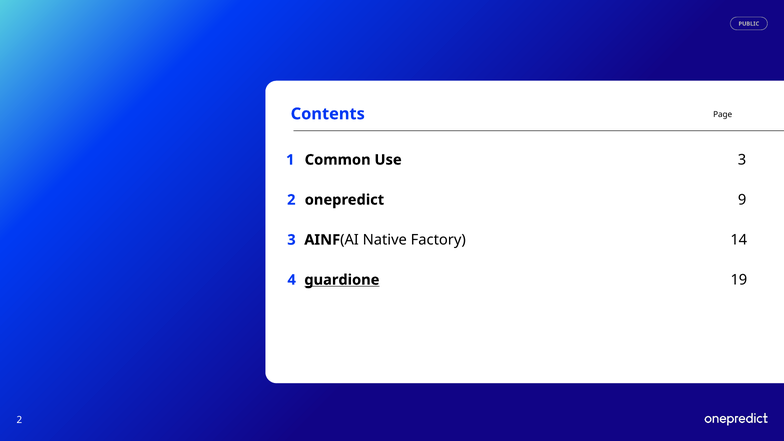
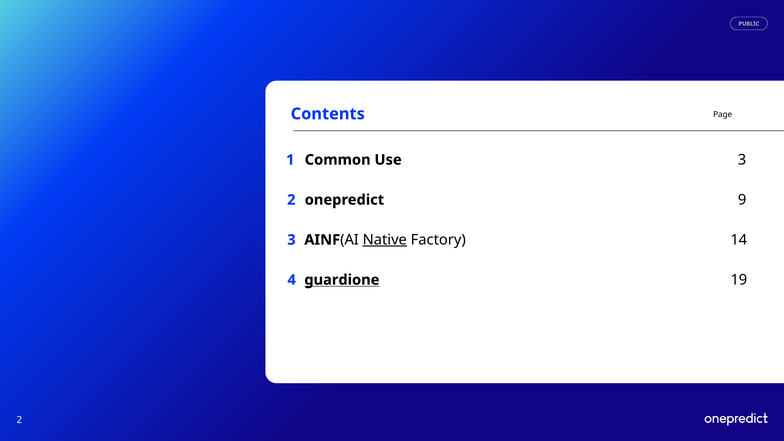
Native underline: none -> present
